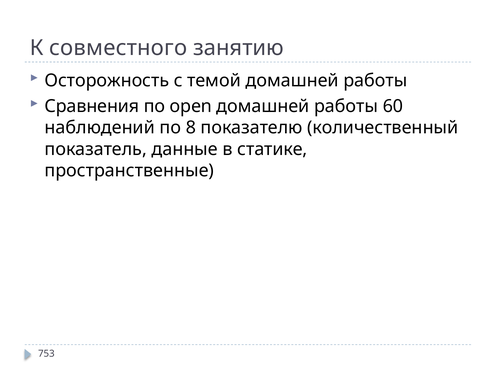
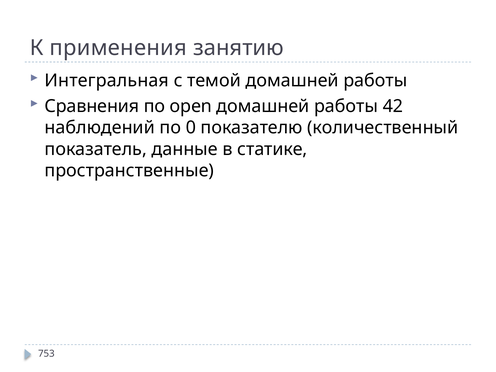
совместного: совместного -> применения
Осторожность: Осторожность -> Интегральная
60: 60 -> 42
8: 8 -> 0
